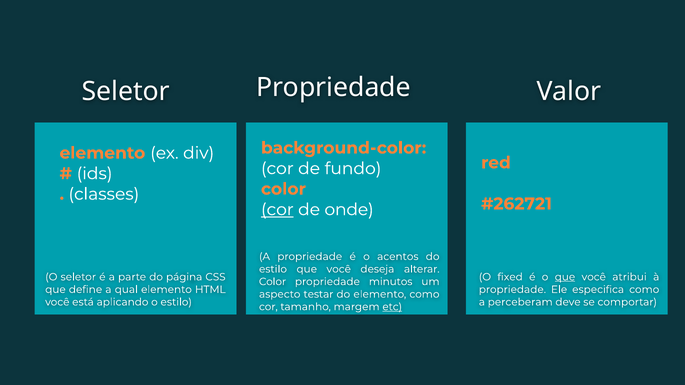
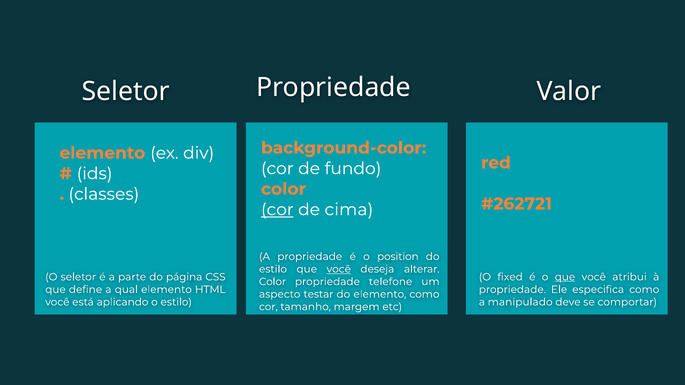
onde: onde -> cima
acentos: acentos -> position
você at (339, 269) underline: none -> present
minutos: minutos -> telefone
perceberam: perceberam -> manipulado
etc underline: present -> none
